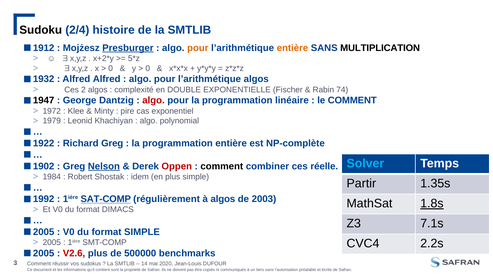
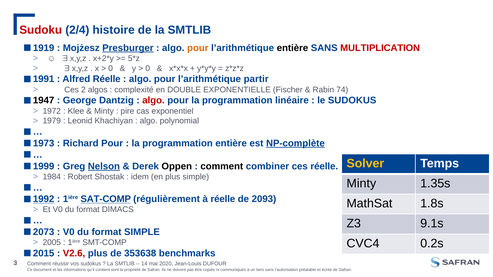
Sudoku colour: black -> red
1912: 1912 -> 1919
entière at (292, 48) colour: orange -> black
MULTIPLICATION colour: black -> red
1932: 1932 -> 1991
Alfred Alfred: Alfred -> Réelle
l’arithmétique algos: algos -> partir
le COMMENT: COMMENT -> SUDOKUS
1922: 1922 -> 1973
Richard Greg: Greg -> Pour
NP-complète underline: none -> present
Solver colour: light blue -> yellow
1902: 1902 -> 1999
Oppen colour: red -> black
Partir at (361, 184): Partir -> Minty
1992 underline: none -> present
à algos: algos -> réelle
2003: 2003 -> 2093
1.8s underline: present -> none
7.1s: 7.1s -> 9.1s
2005 at (44, 232): 2005 -> 2073
2.2s: 2.2s -> 0.2s
2005 at (44, 254): 2005 -> 2015
500000: 500000 -> 353638
